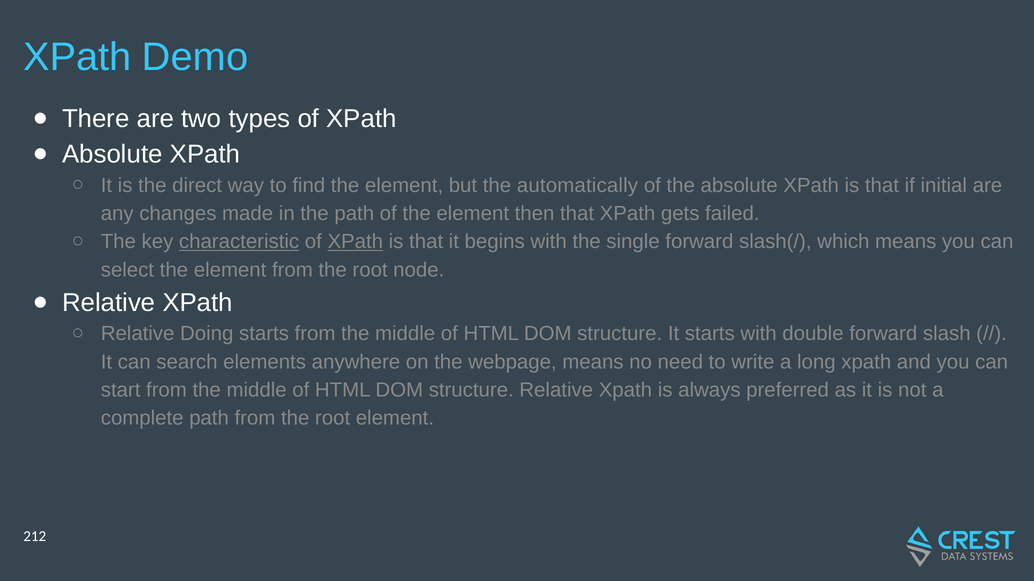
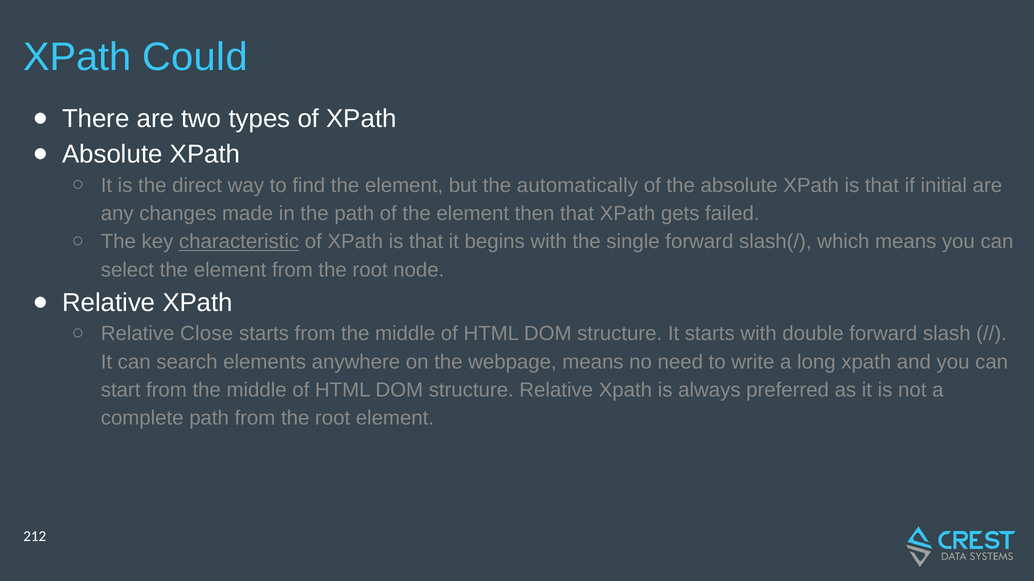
Demo: Demo -> Could
XPath at (355, 242) underline: present -> none
Doing: Doing -> Close
